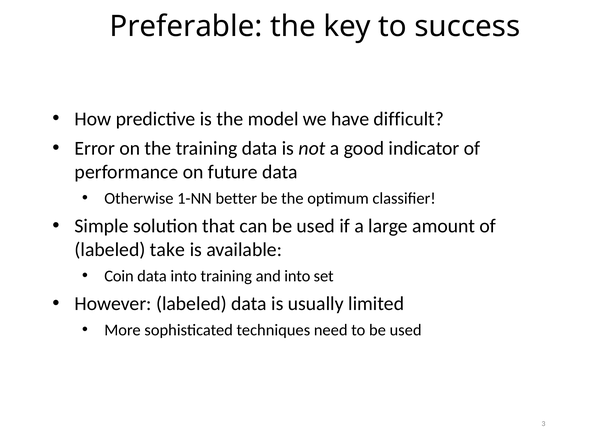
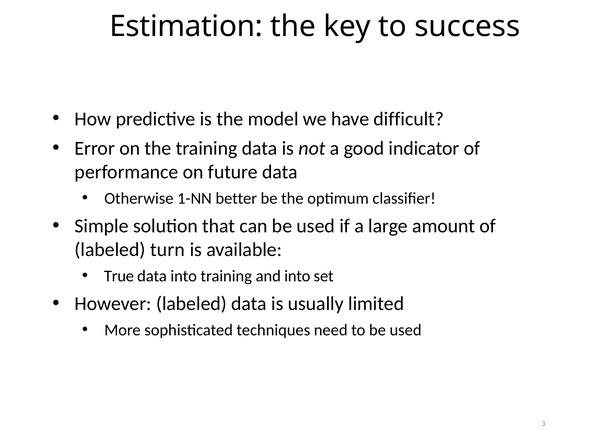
Preferable: Preferable -> Estimation
take: take -> turn
Coin: Coin -> True
